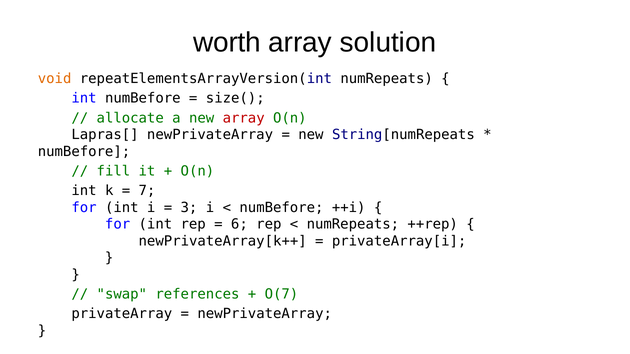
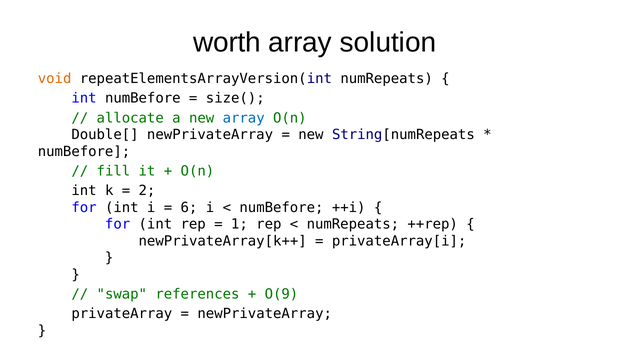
array at (244, 118) colour: red -> blue
Lapras[: Lapras[ -> Double[
7: 7 -> 2
3: 3 -> 6
6: 6 -> 1
O(7: O(7 -> O(9
